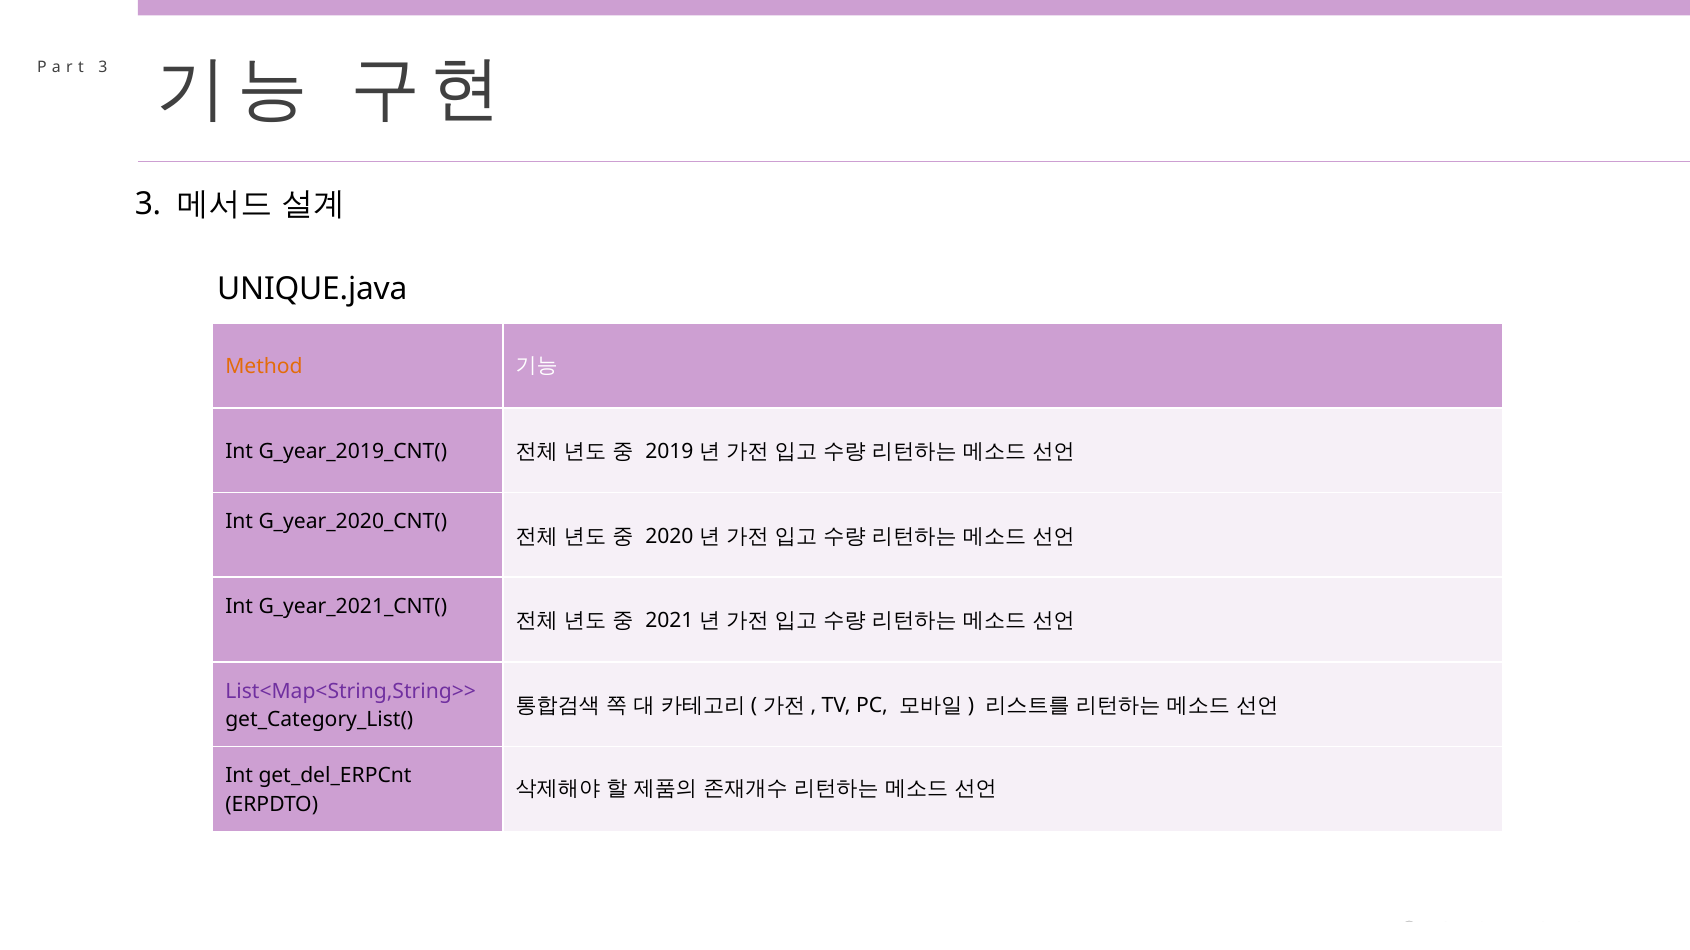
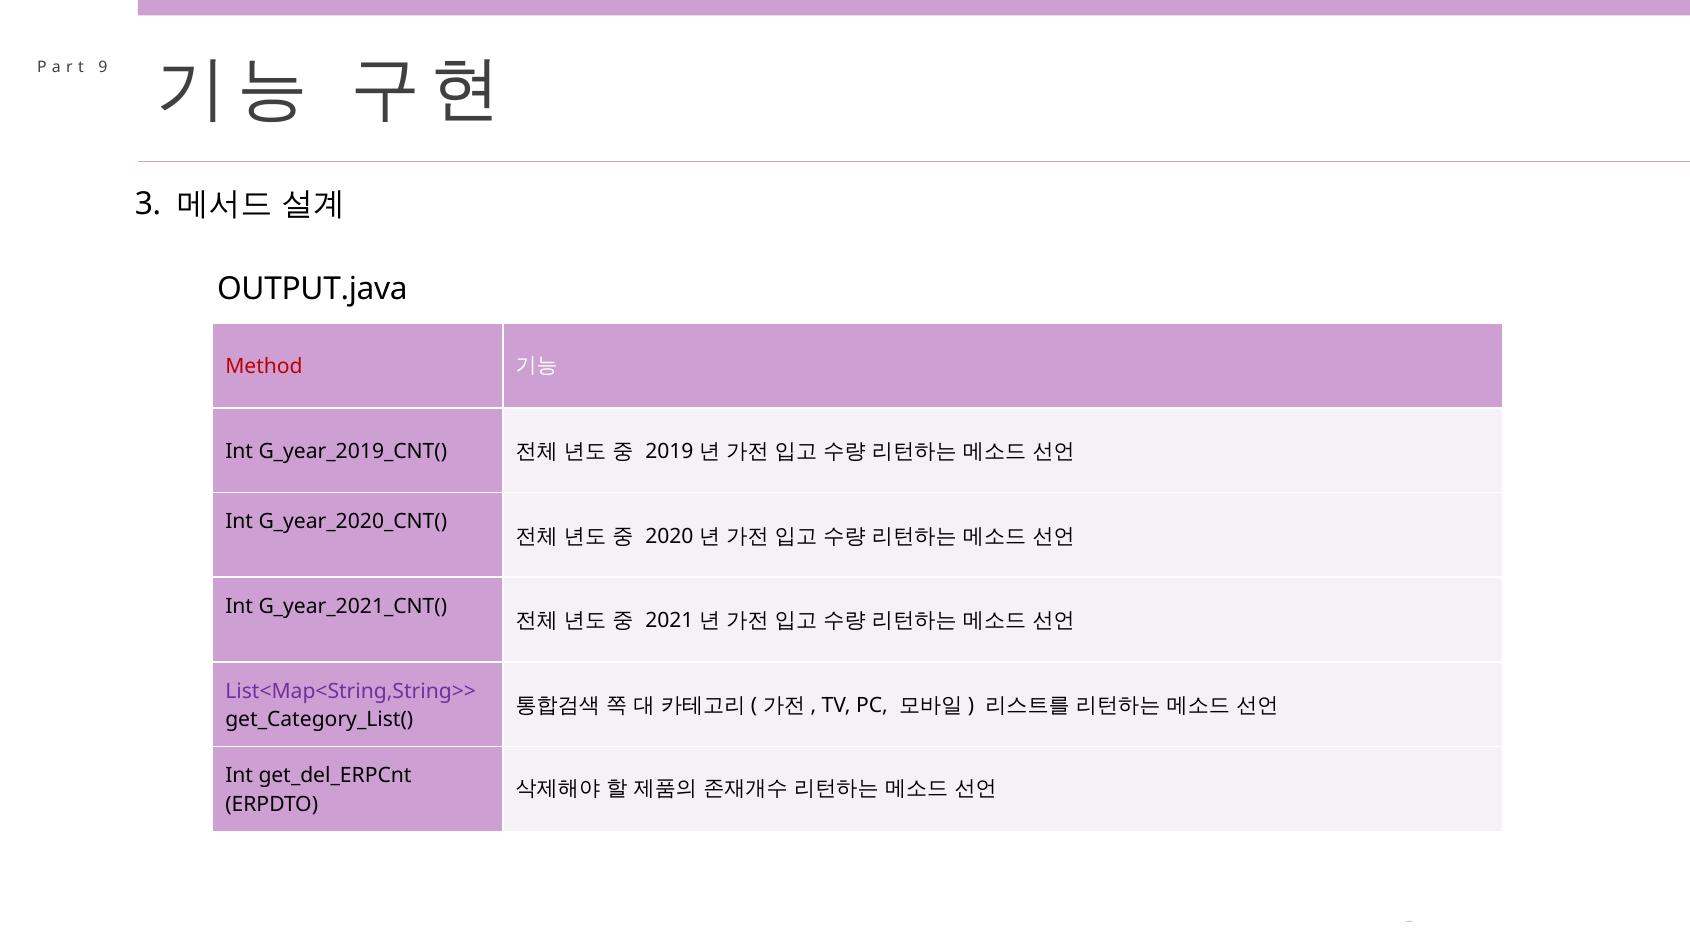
3 at (103, 67): 3 -> 9
UNIQUE.java: UNIQUE.java -> OUTPUT.java
Method colour: orange -> red
